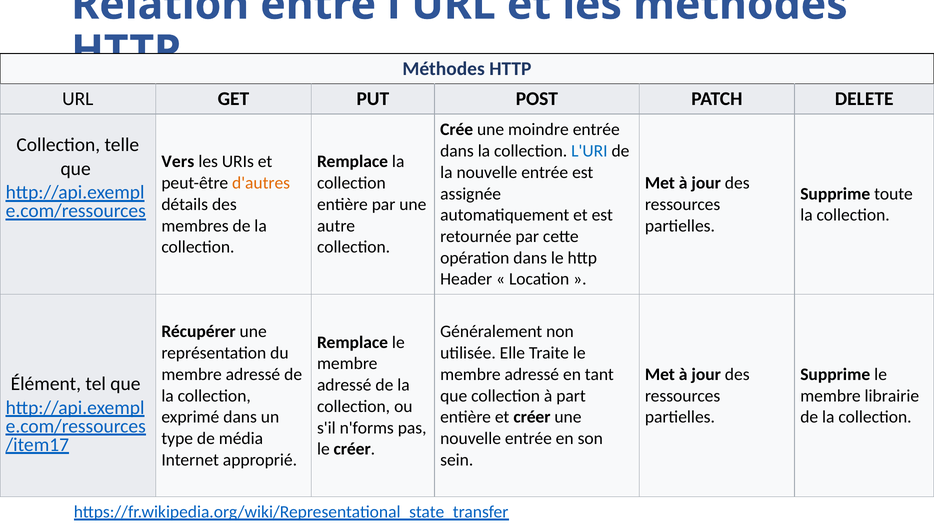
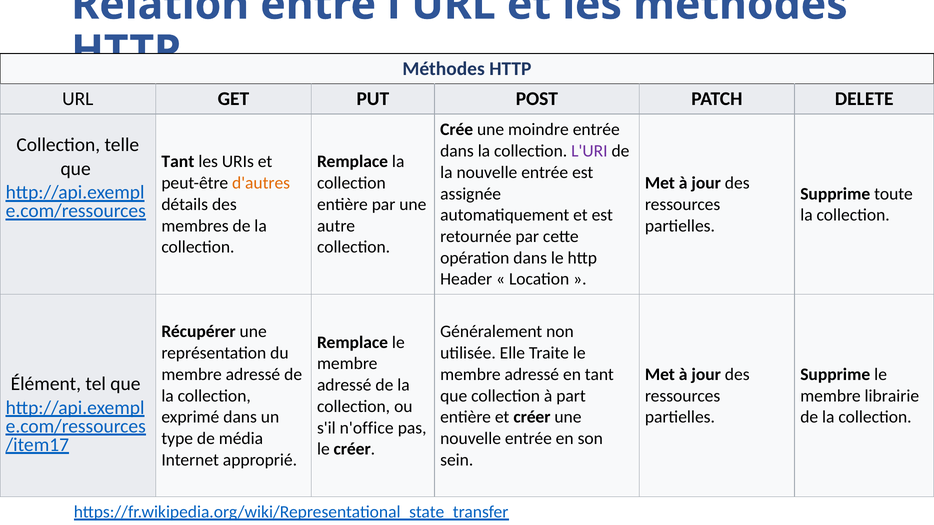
L'URI colour: blue -> purple
Vers at (178, 162): Vers -> Tant
n'forms: n'forms -> n'office
